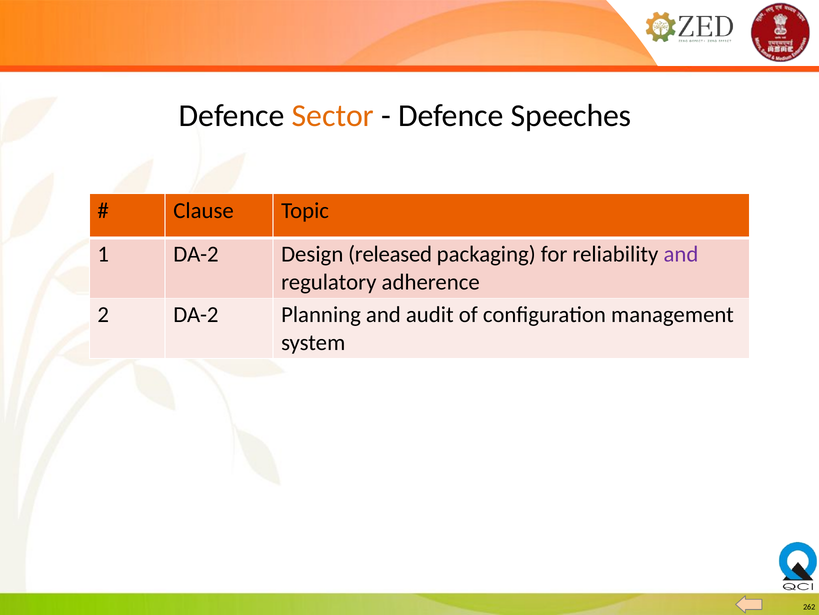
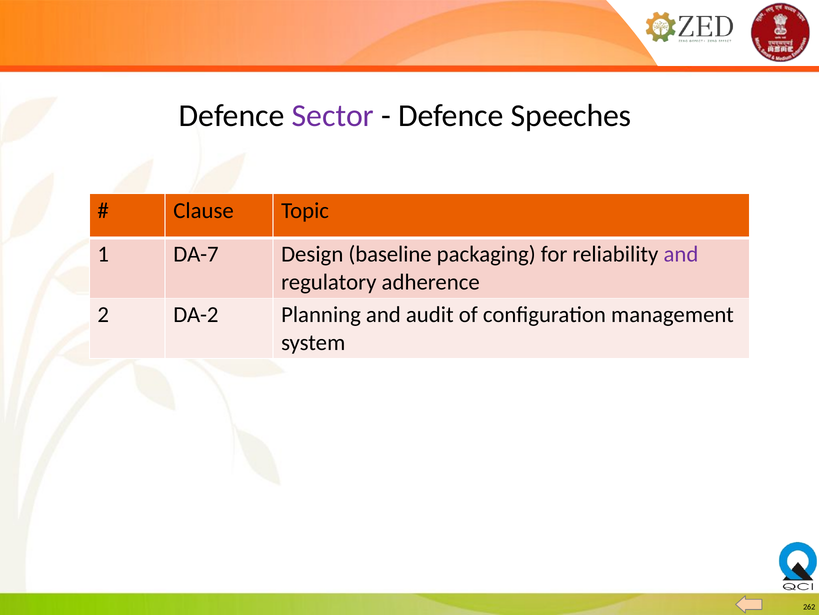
Sector colour: orange -> purple
1 DA-2: DA-2 -> DA-7
released: released -> baseline
